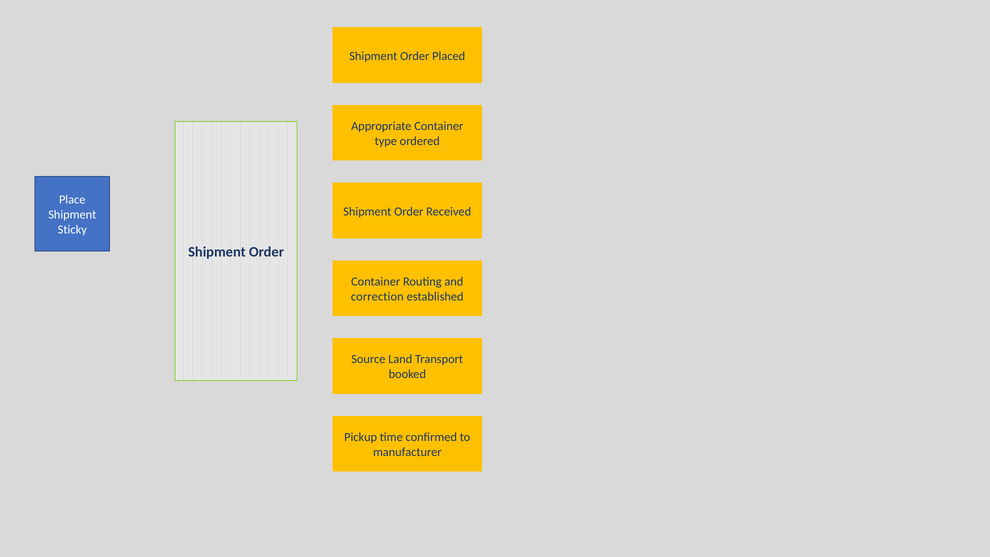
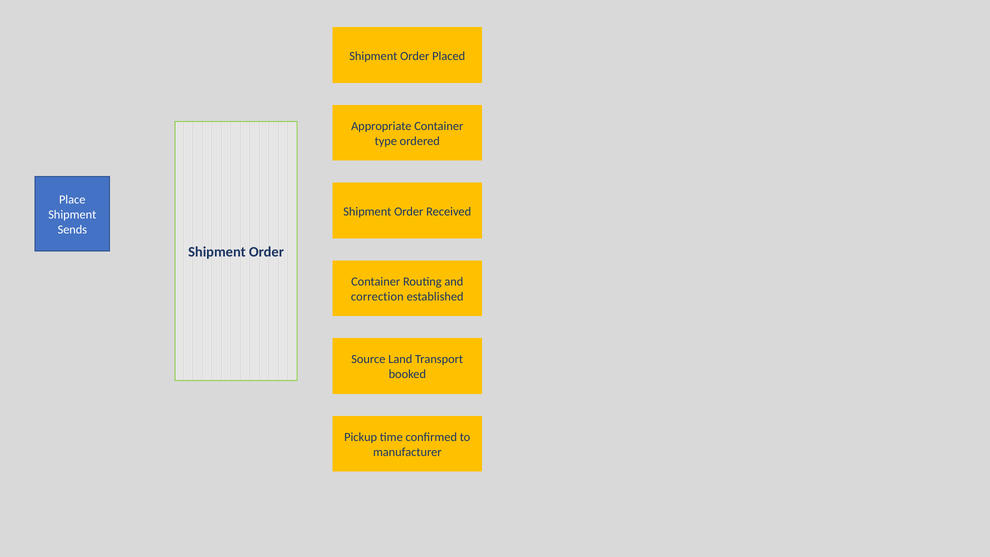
Sticky: Sticky -> Sends
